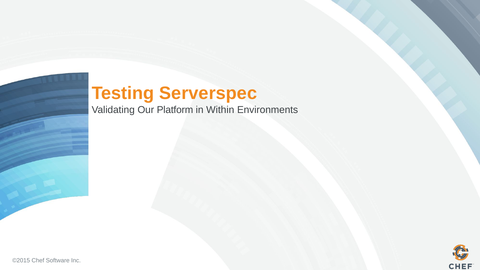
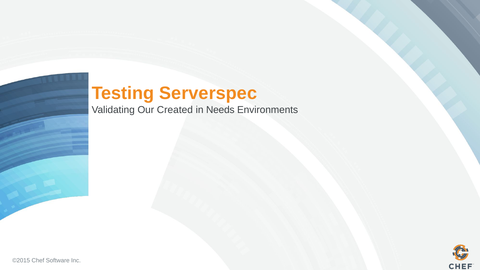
Platform: Platform -> Created
Within: Within -> Needs
